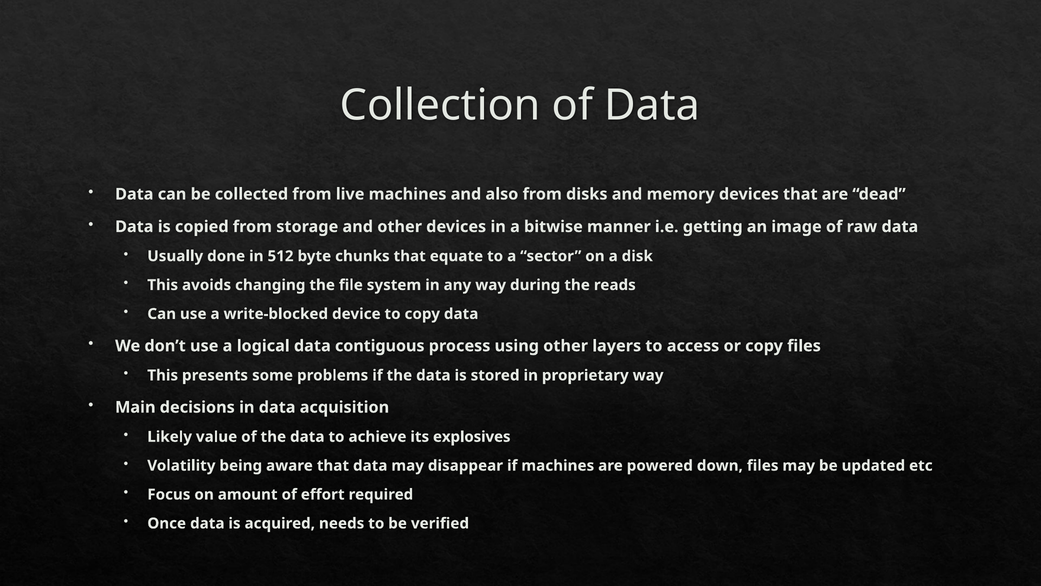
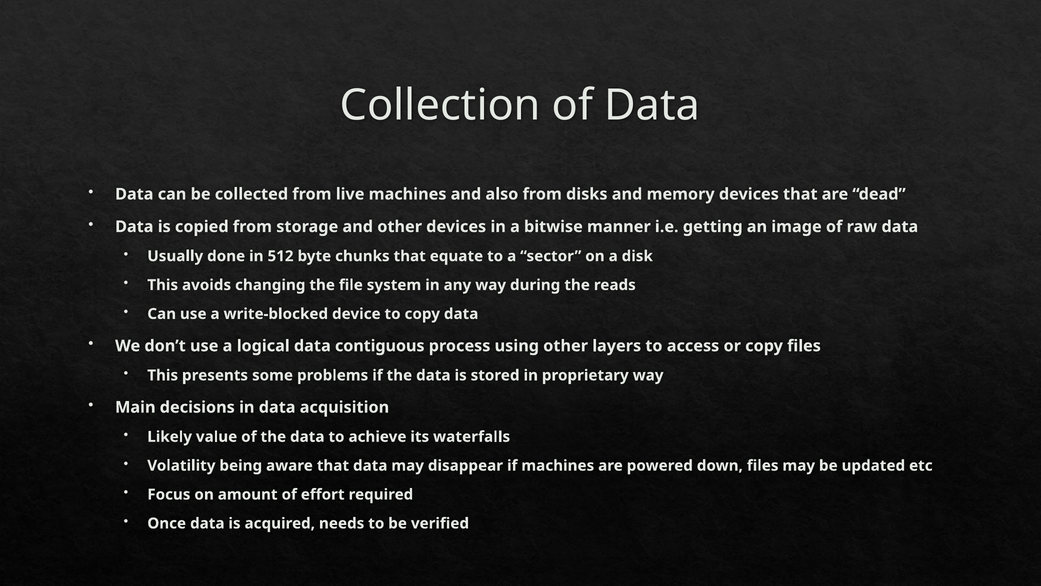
explosives: explosives -> waterfalls
